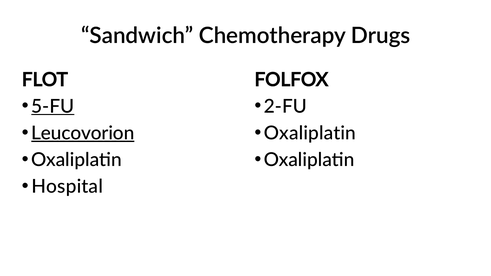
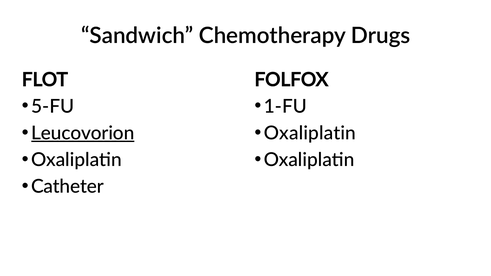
5-FU underline: present -> none
2-FU: 2-FU -> 1-FU
Hospital: Hospital -> Catheter
